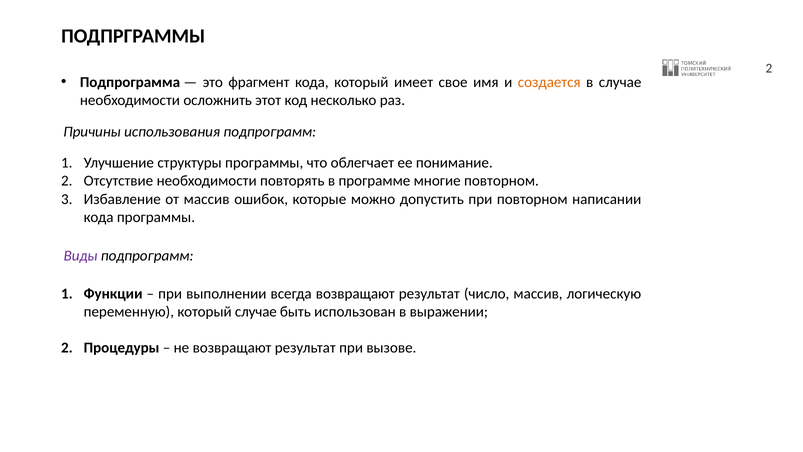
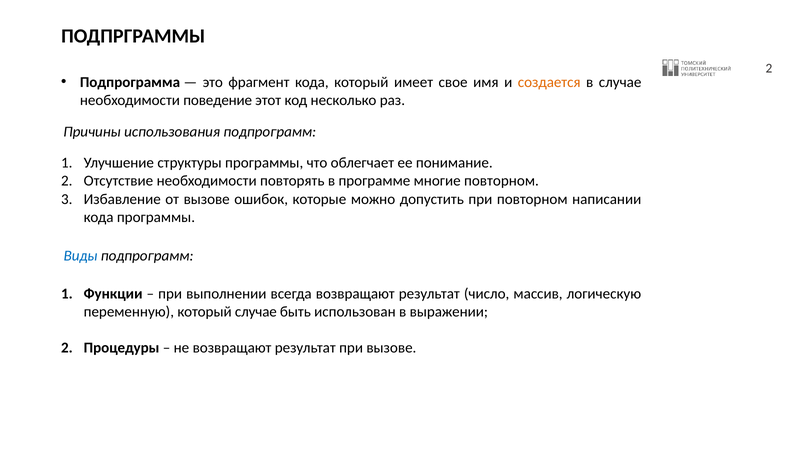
осложнить: осложнить -> поведение
от массив: массив -> вызове
Виды colour: purple -> blue
